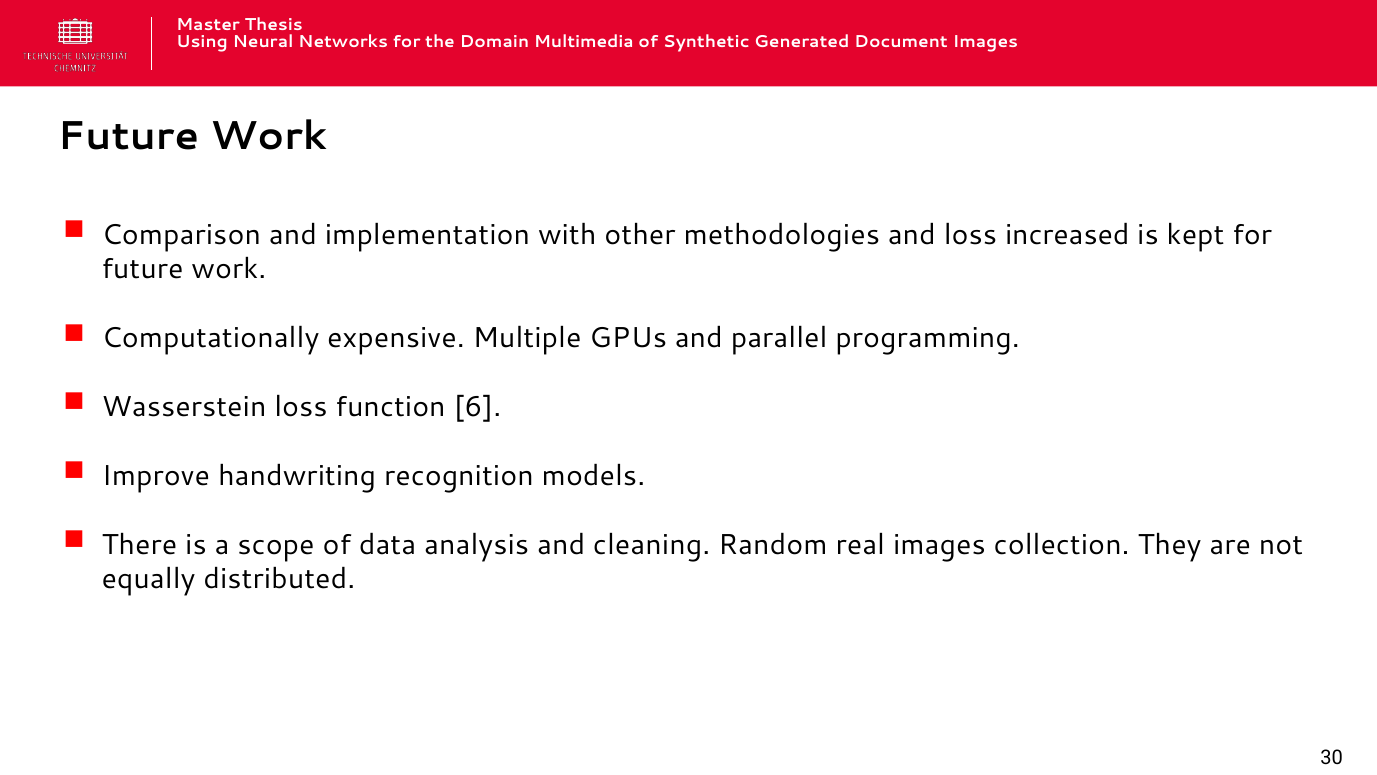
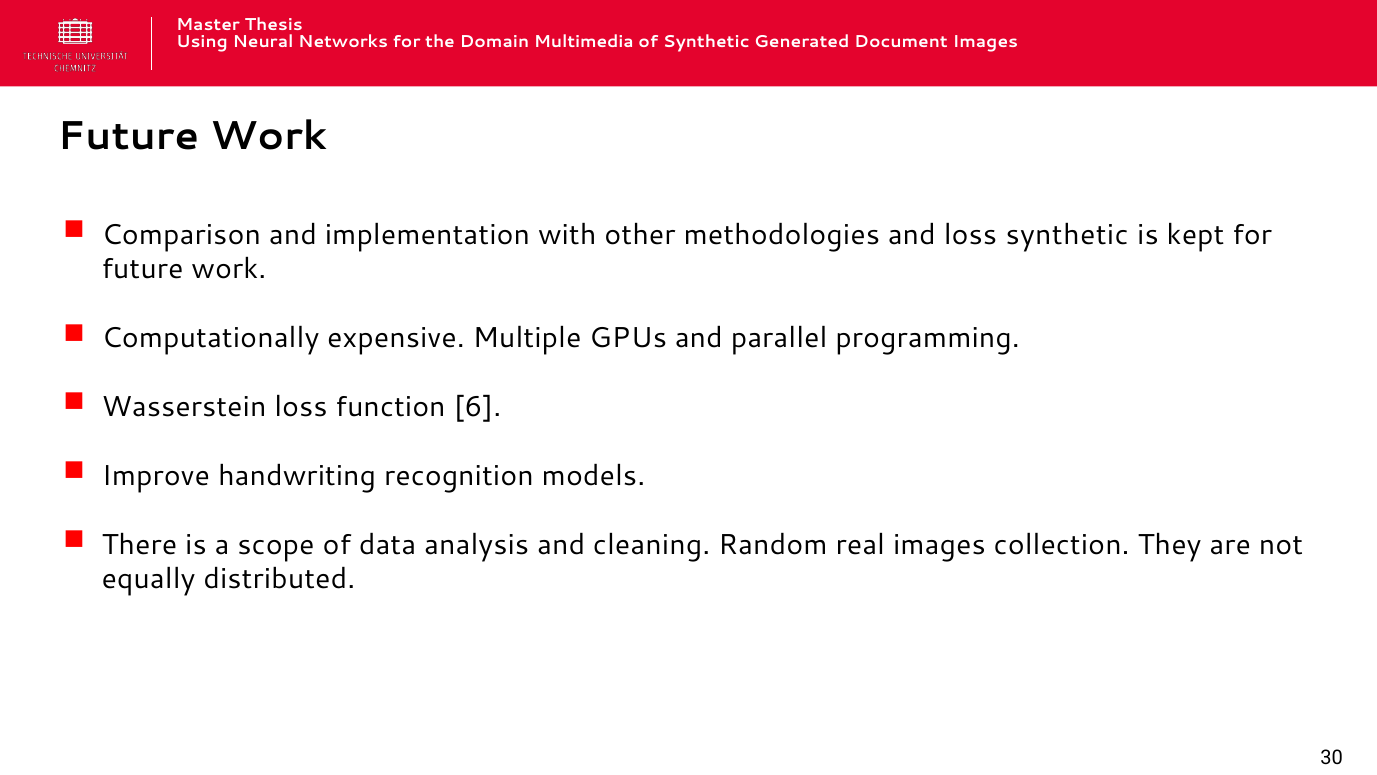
loss increased: increased -> synthetic
